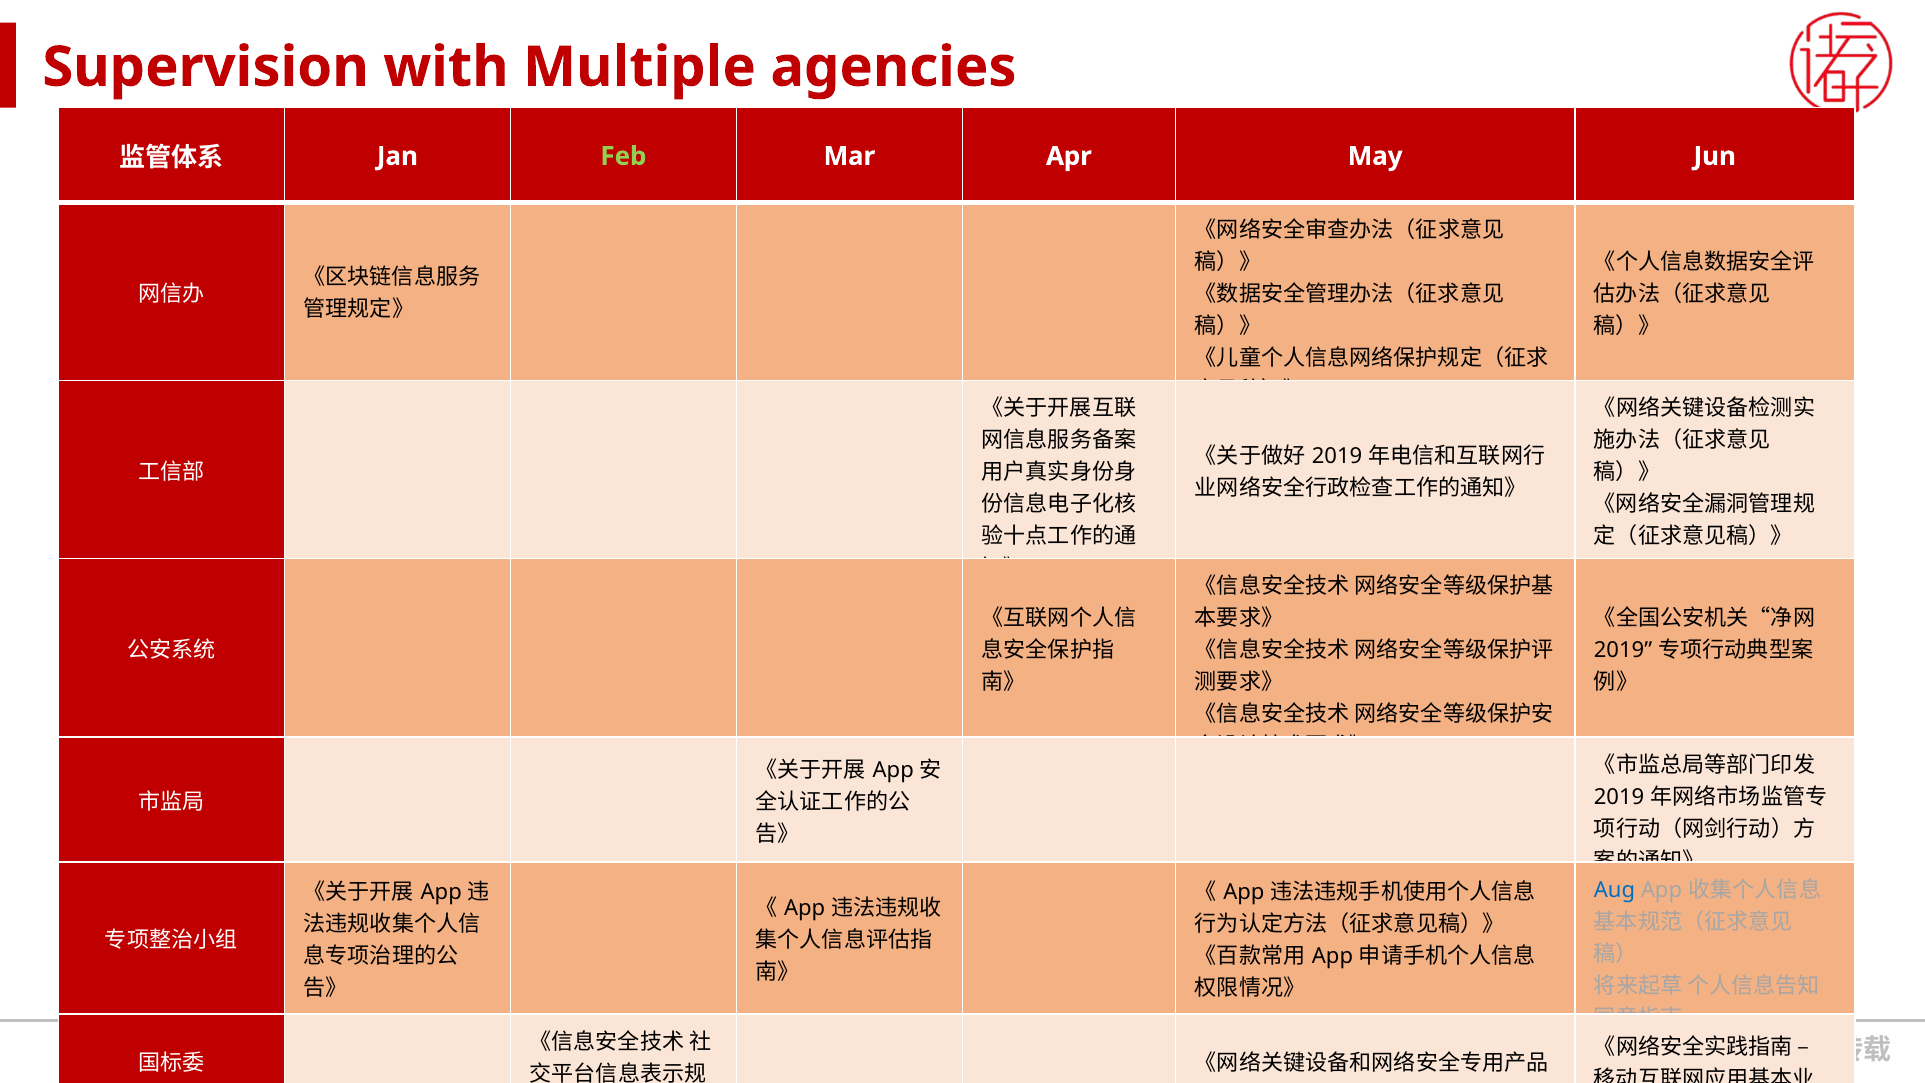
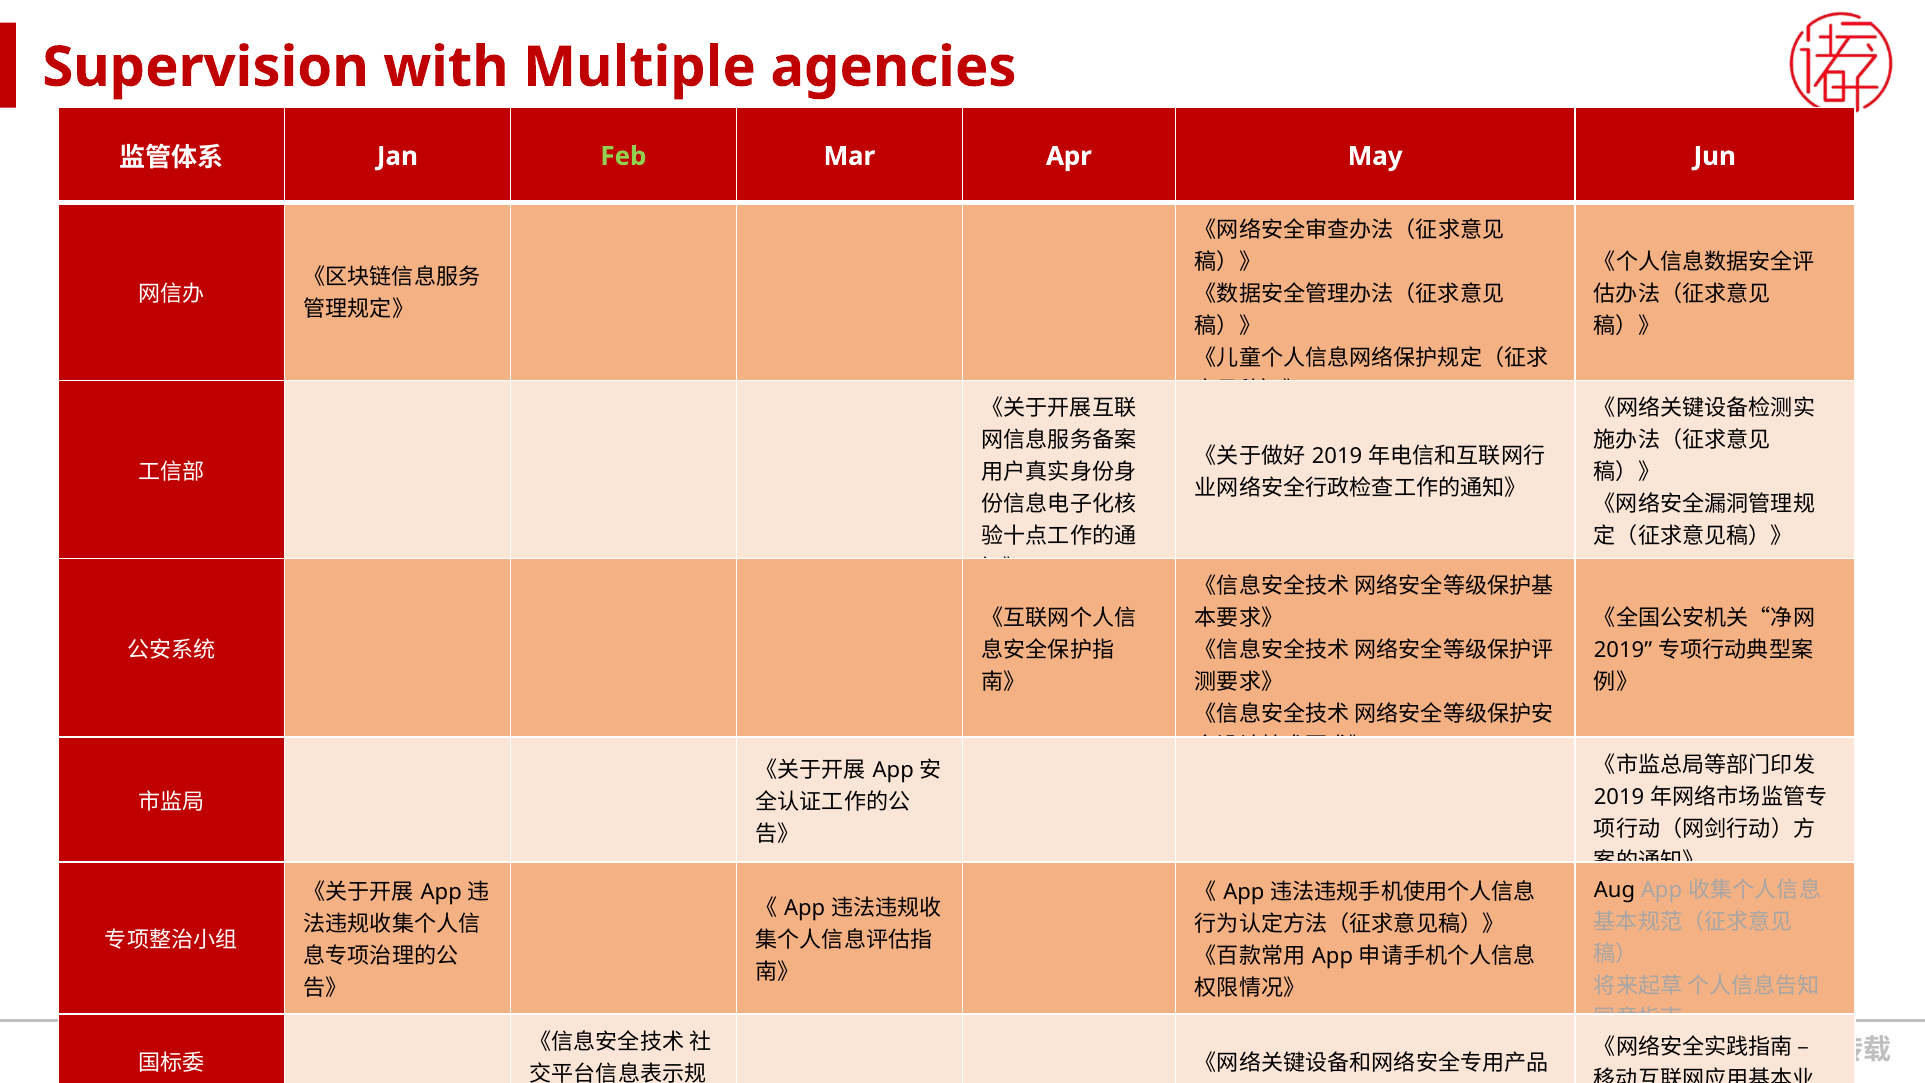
Aug colour: blue -> black
